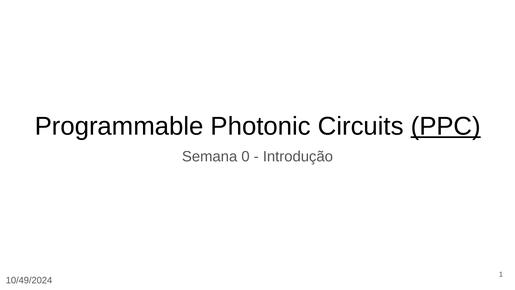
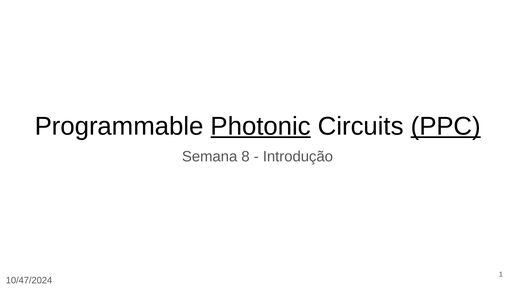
Photonic underline: none -> present
0: 0 -> 8
10/49/2024: 10/49/2024 -> 10/47/2024
